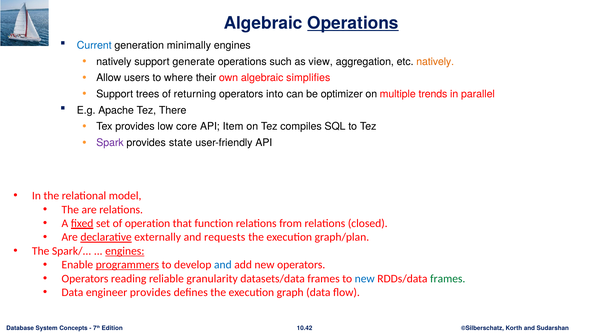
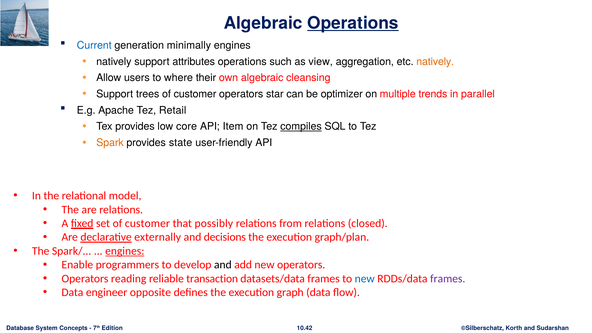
generate: generate -> attributes
simplifies: simplifies -> cleansing
trees of returning: returning -> customer
into: into -> star
There: There -> Retail
compiles underline: none -> present
Spark colour: purple -> orange
set of operation: operation -> customer
function: function -> possibly
requests: requests -> decisions
programmers underline: present -> none
and at (223, 265) colour: blue -> black
granularity: granularity -> transaction
frames at (448, 279) colour: green -> purple
engineer provides: provides -> opposite
